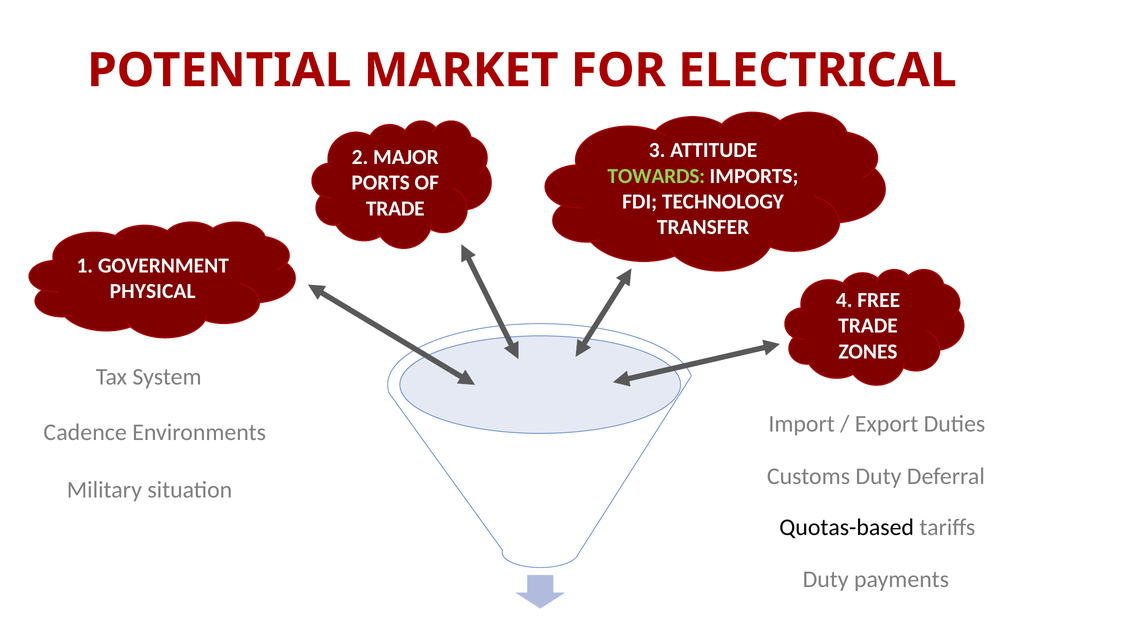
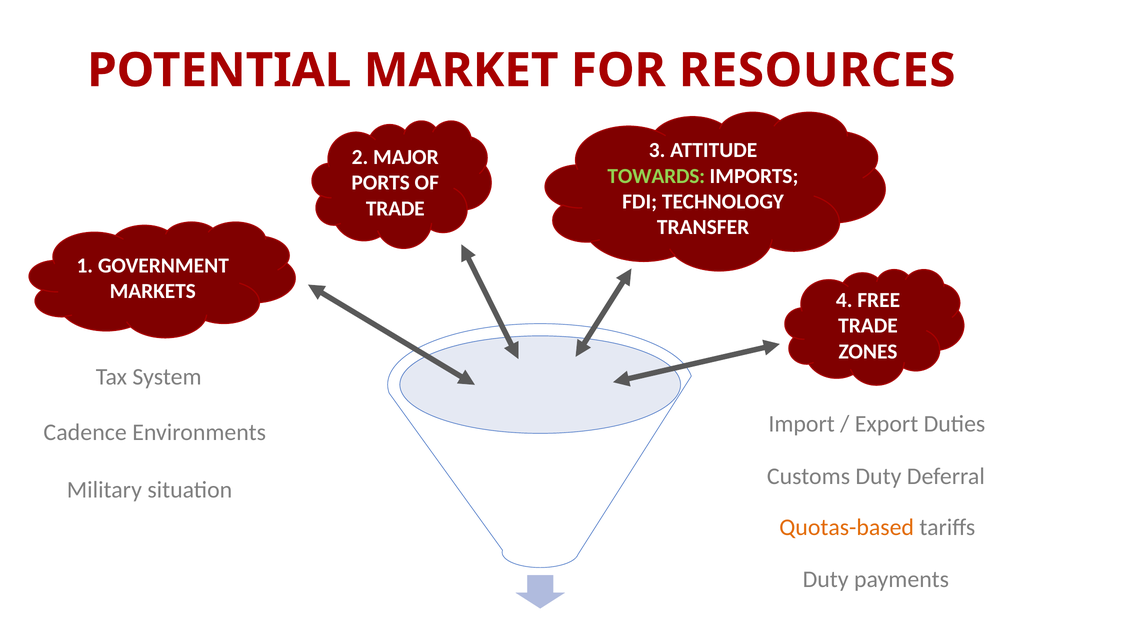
ELECTRICAL: ELECTRICAL -> RESOURCES
PHYSICAL: PHYSICAL -> MARKETS
Quotas-based colour: black -> orange
